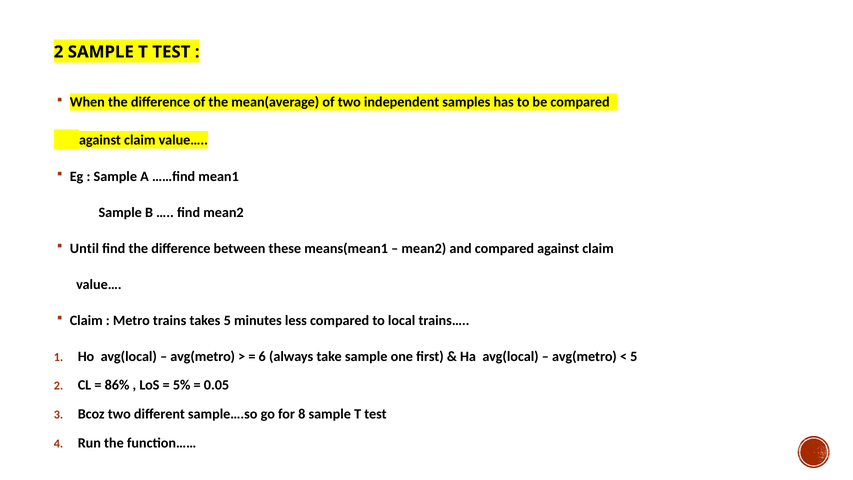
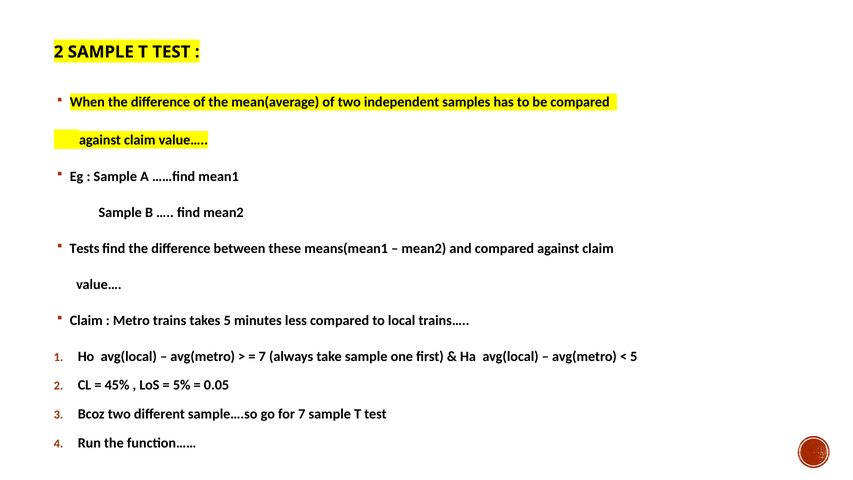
Until: Until -> Tests
6 at (262, 356): 6 -> 7
86%: 86% -> 45%
for 8: 8 -> 7
